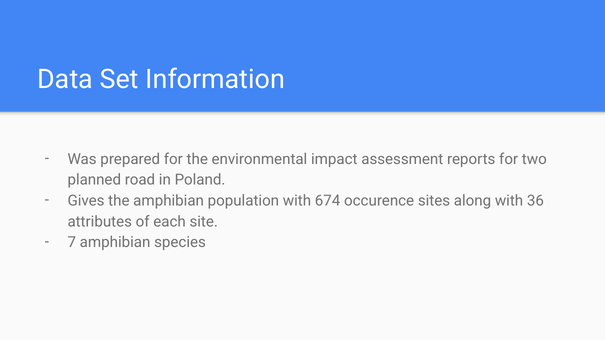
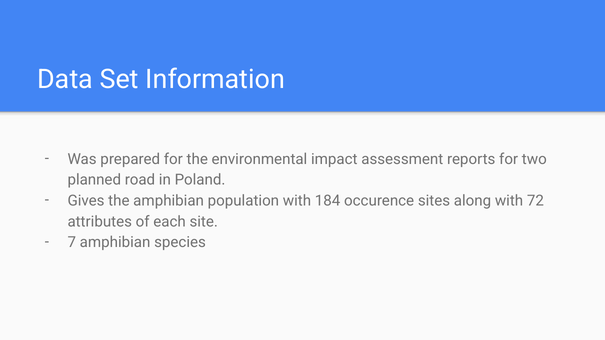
674: 674 -> 184
36: 36 -> 72
